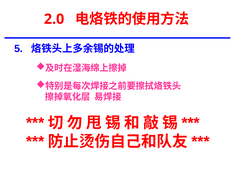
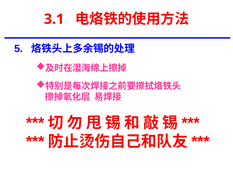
2.0: 2.0 -> 3.1
